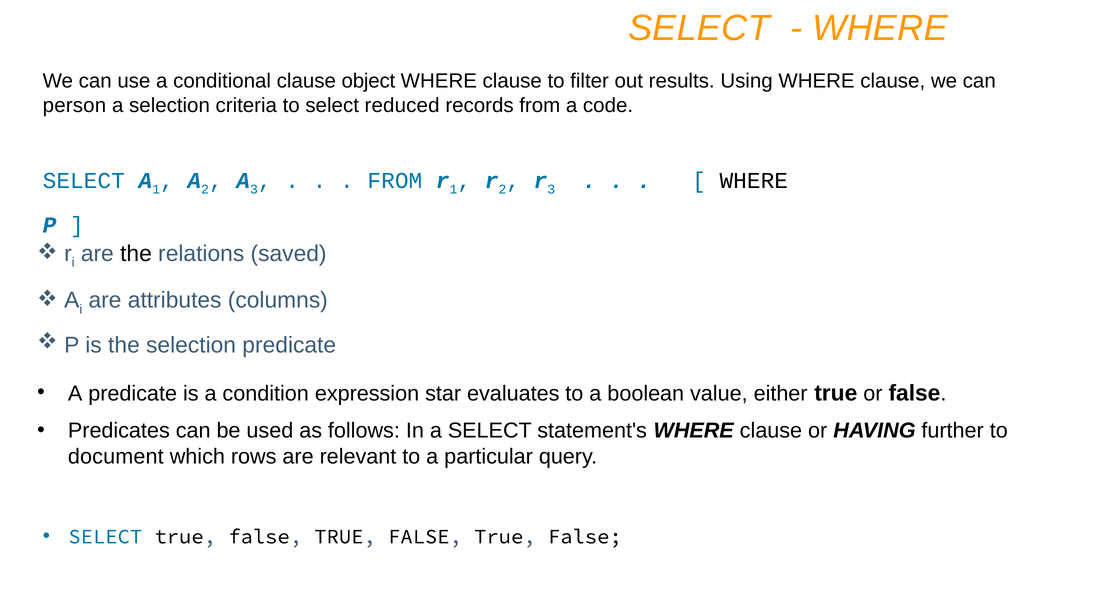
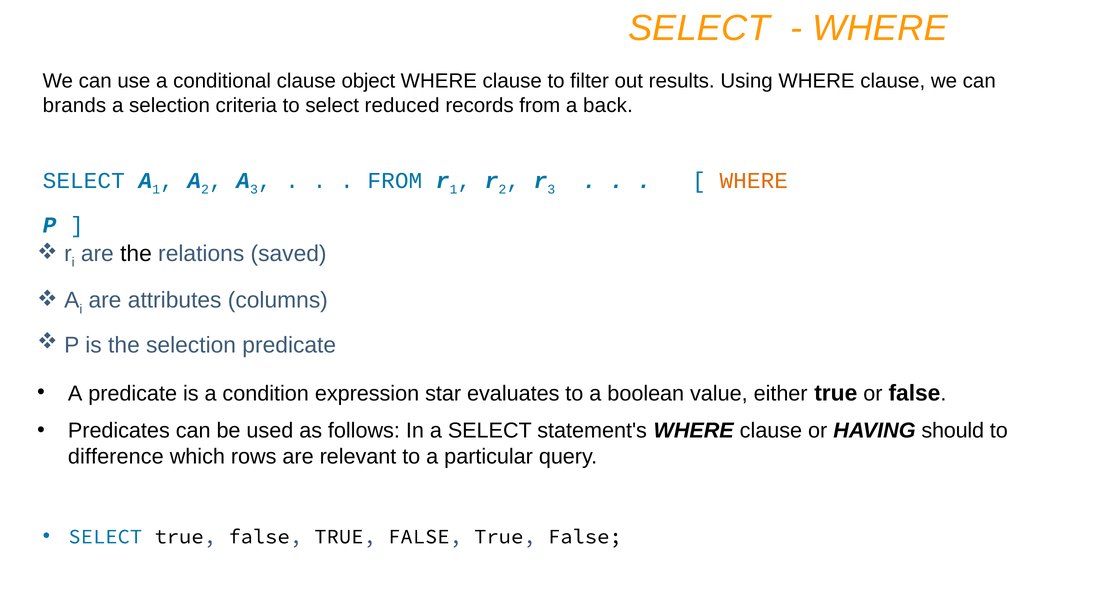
person: person -> brands
code: code -> back
WHERE at (754, 181) colour: black -> orange
further: further -> should
document: document -> difference
